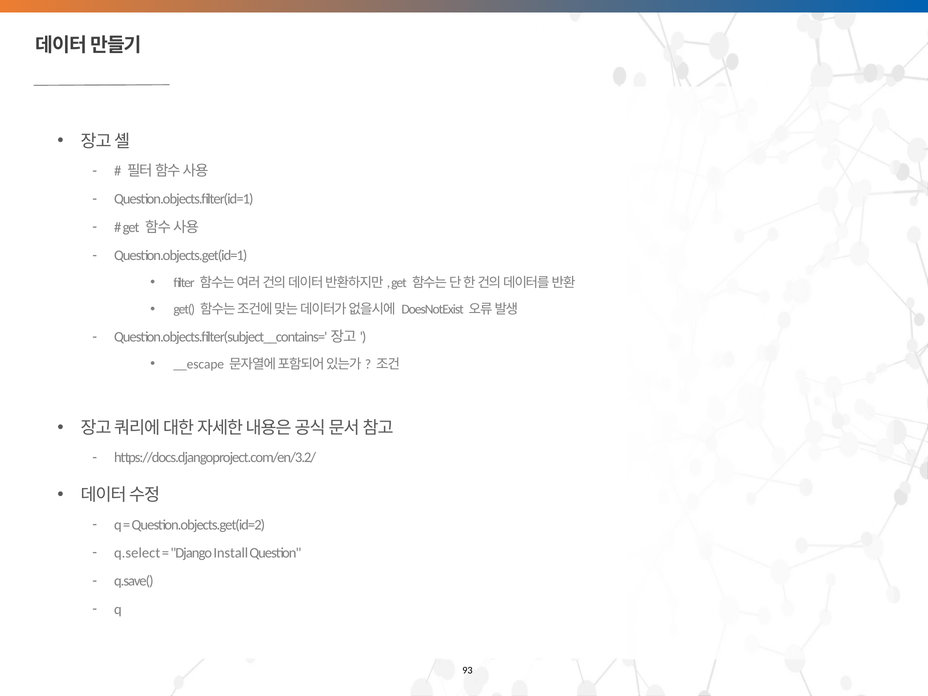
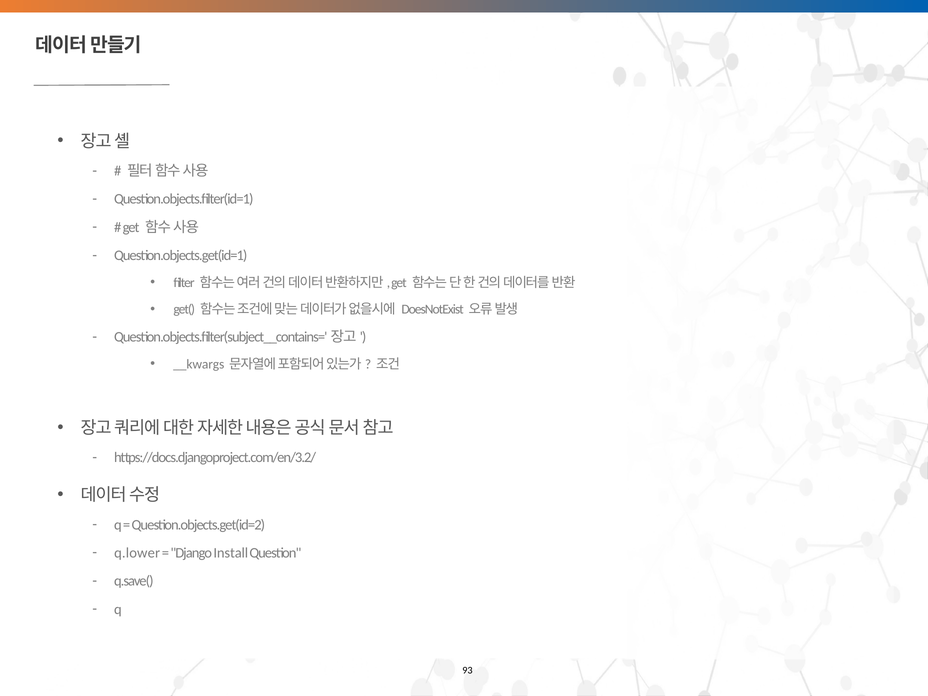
__escape: __escape -> __kwargs
q.select: q.select -> q.lower
